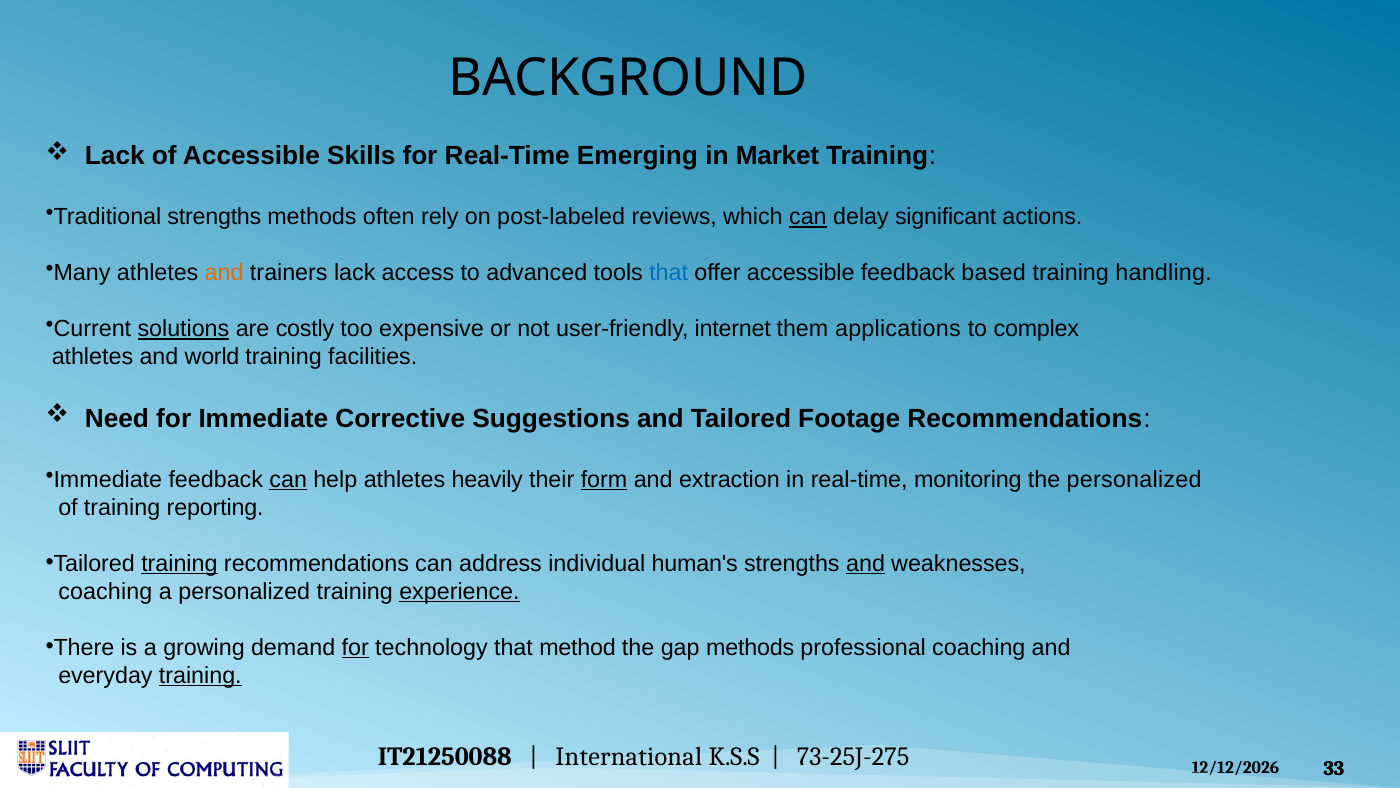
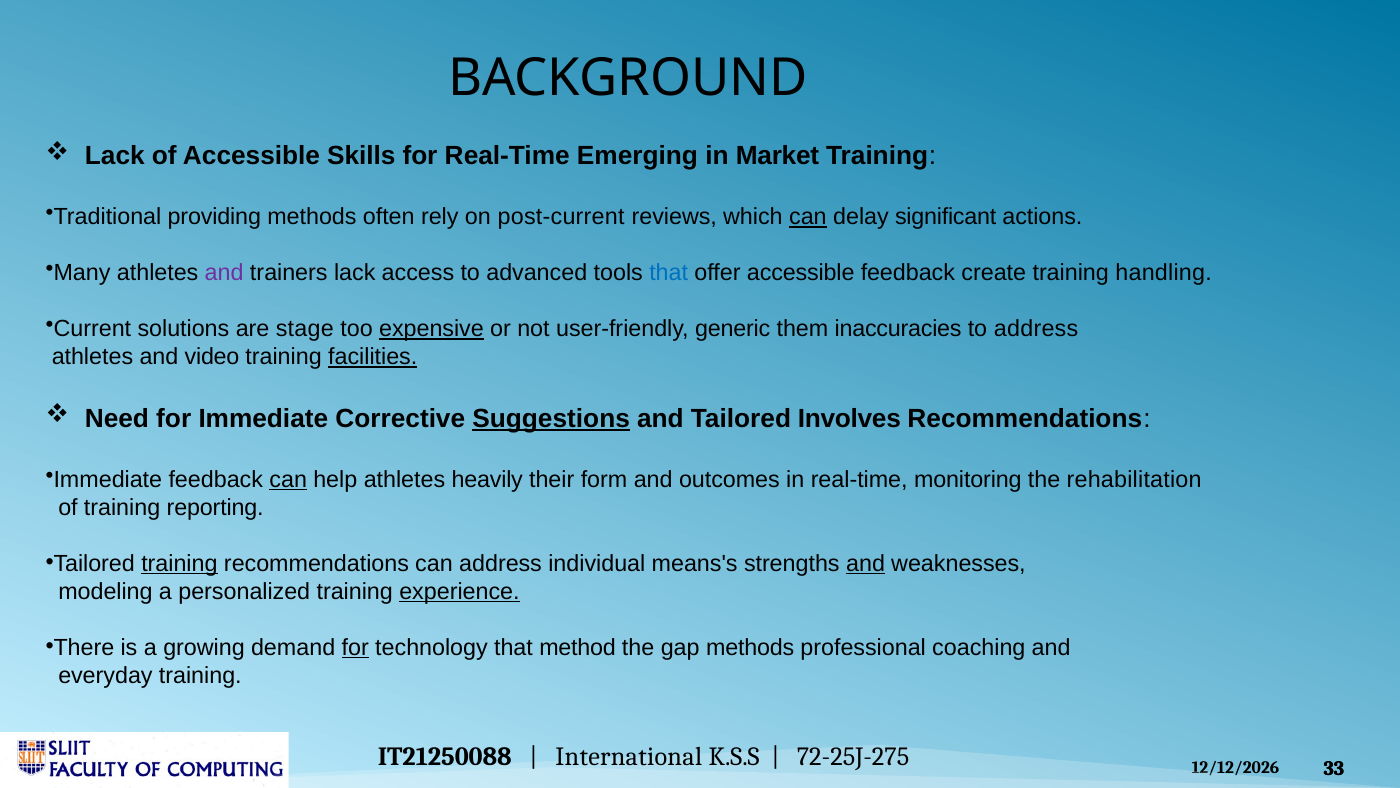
Traditional strengths: strengths -> providing
post-labeled: post-labeled -> post-current
and at (224, 273) colour: orange -> purple
based: based -> create
solutions underline: present -> none
costly: costly -> stage
expensive underline: none -> present
internet: internet -> generic
applications: applications -> inaccuracies
to complex: complex -> address
world: world -> video
facilities underline: none -> present
Suggestions underline: none -> present
Footage: Footage -> Involves
form underline: present -> none
extraction: extraction -> outcomes
the personalized: personalized -> rehabilitation
human's: human's -> means's
coaching at (105, 591): coaching -> modeling
training at (200, 675) underline: present -> none
73-25J-275: 73-25J-275 -> 72-25J-275
